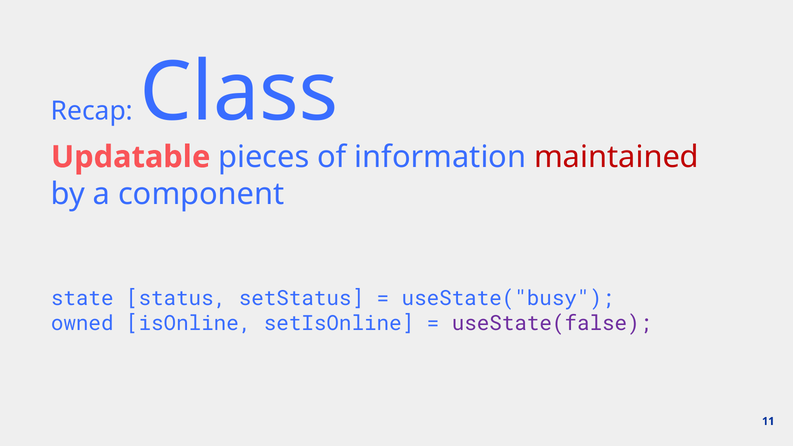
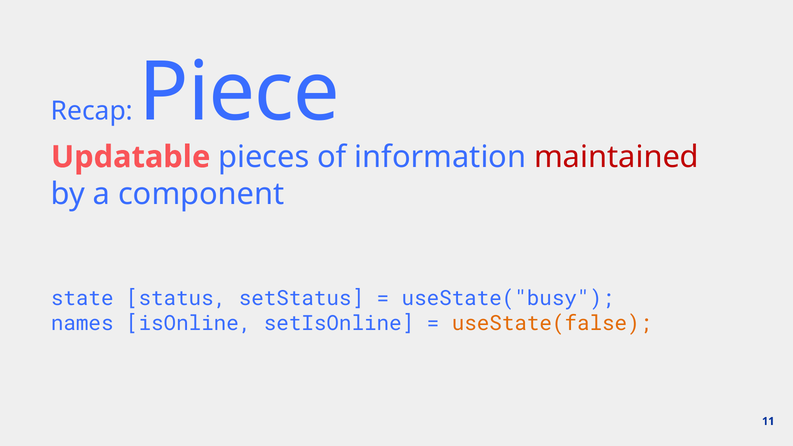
Class: Class -> Piece
owned: owned -> names
useState(false colour: purple -> orange
